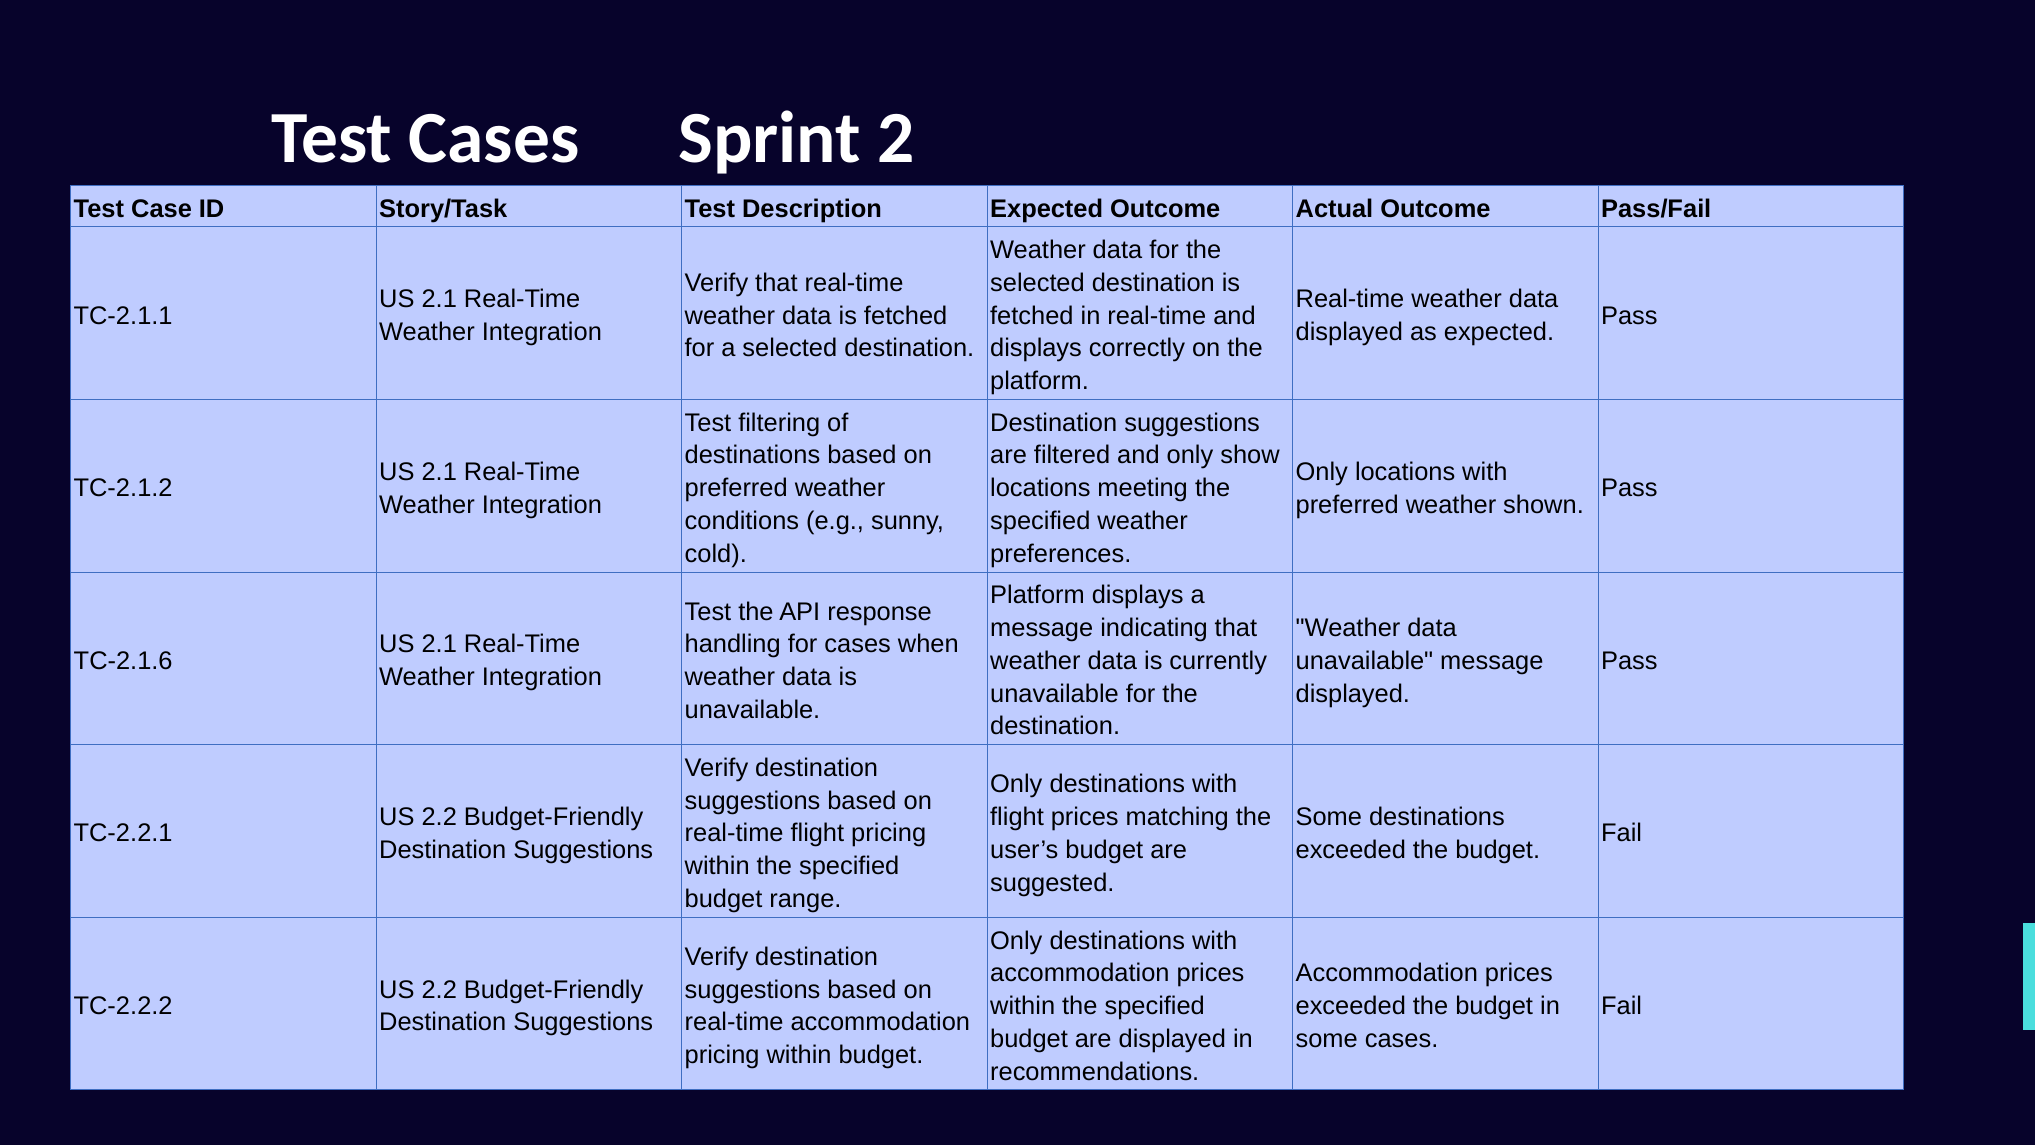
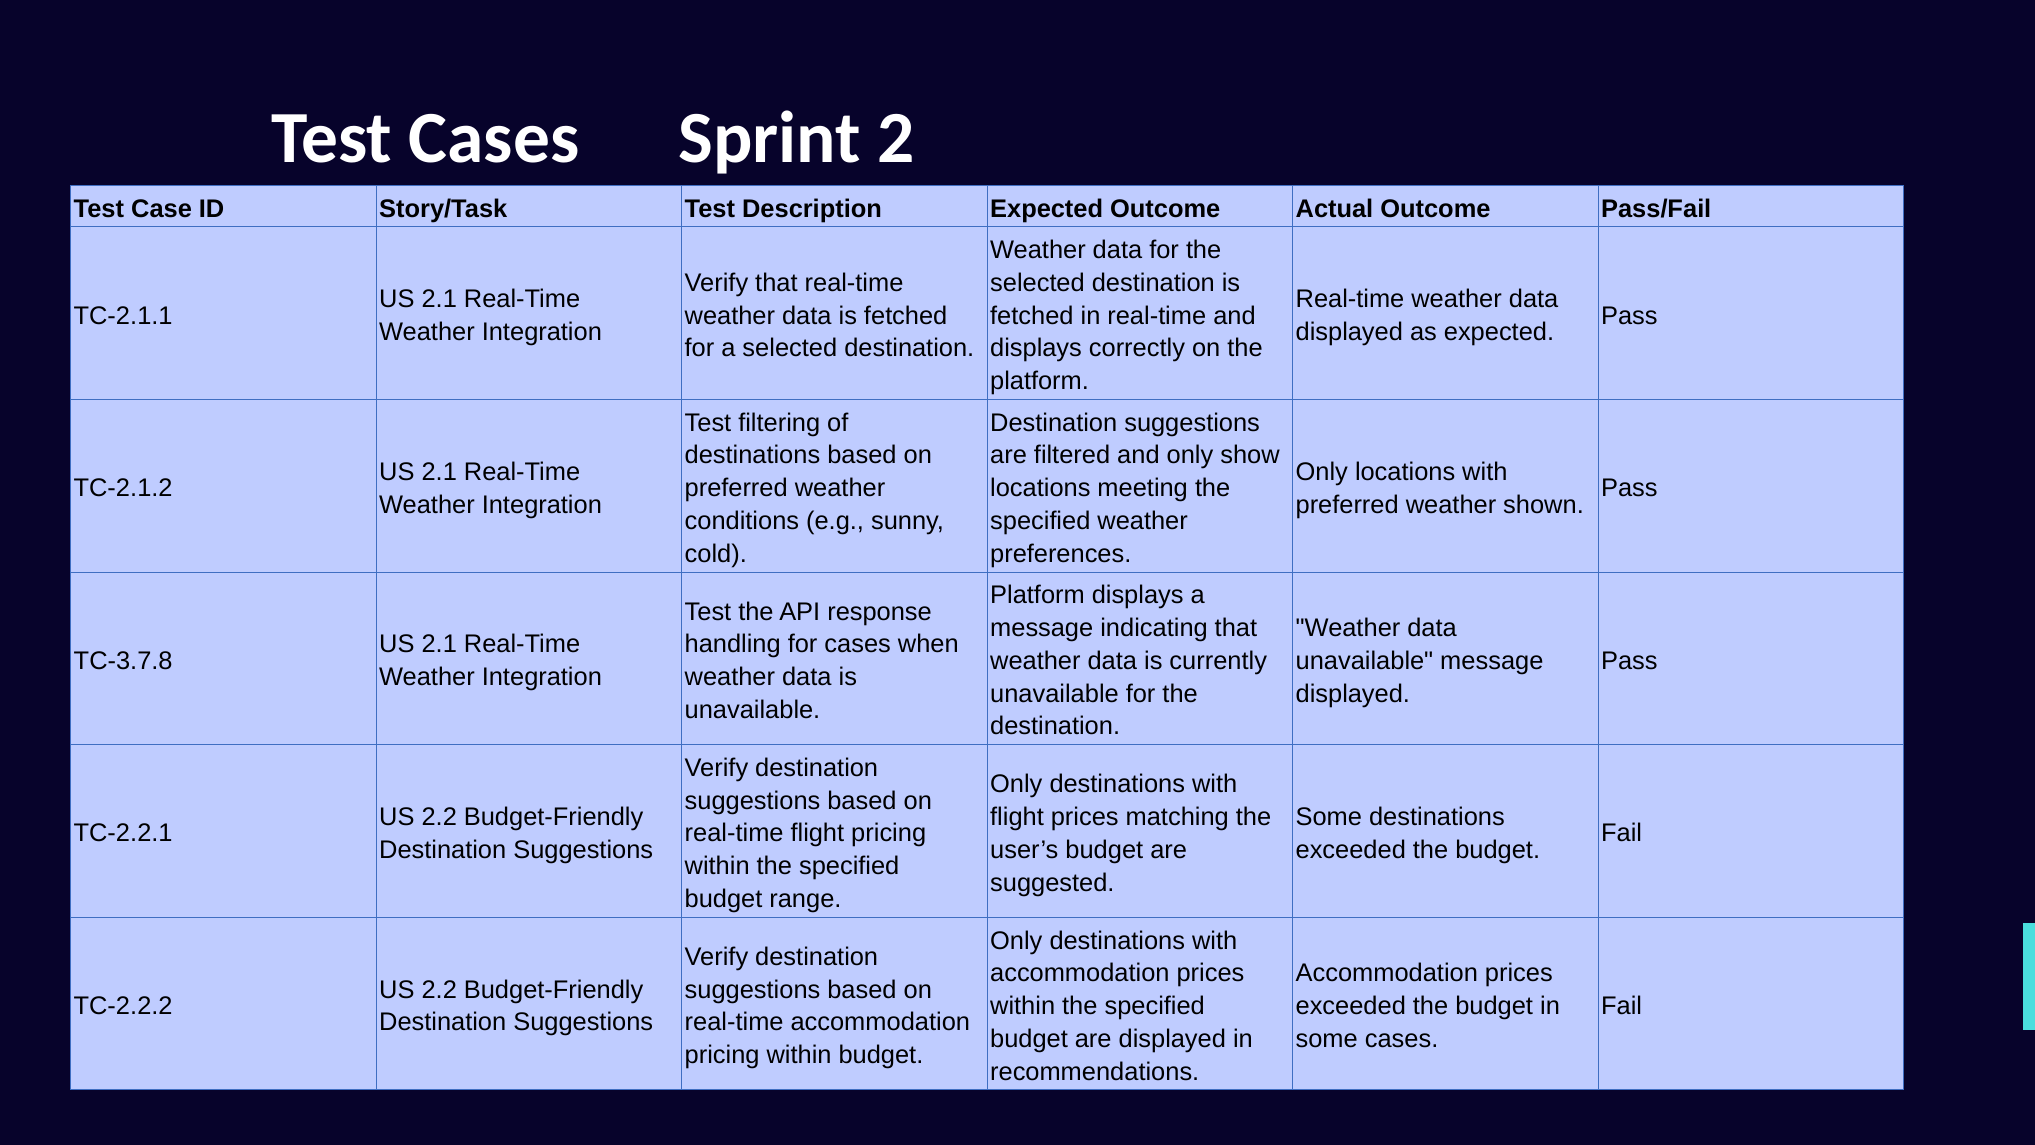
TC-2.1.6: TC-2.1.6 -> TC-3.7.8
